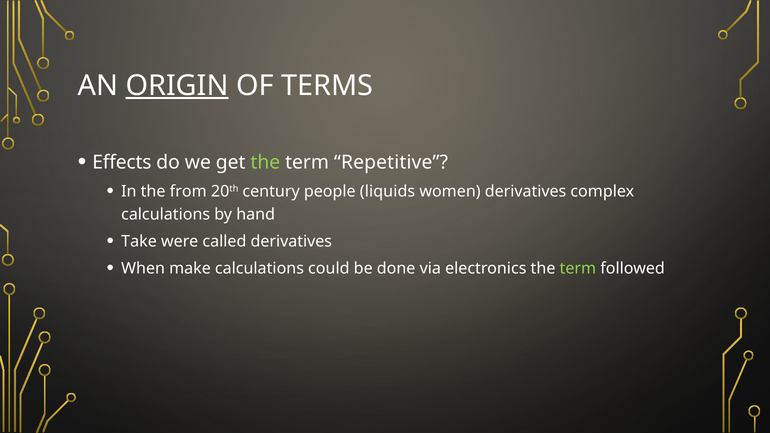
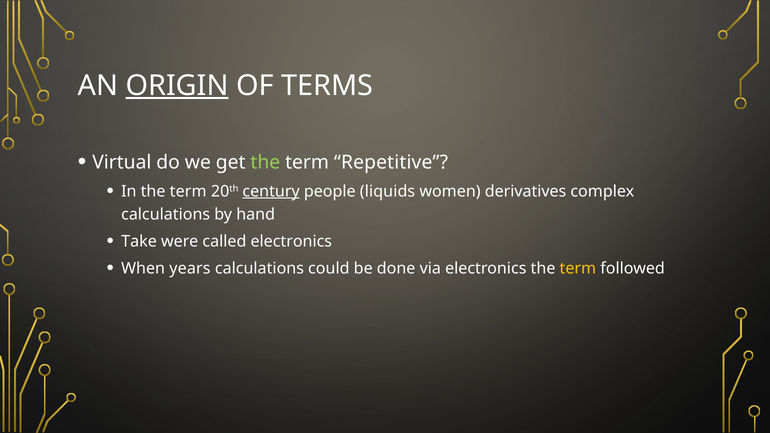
Effects: Effects -> Virtual
In the from: from -> term
century underline: none -> present
called derivatives: derivatives -> electronics
make: make -> years
term at (578, 269) colour: light green -> yellow
